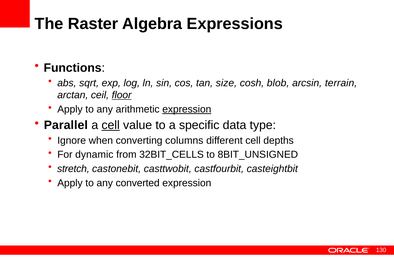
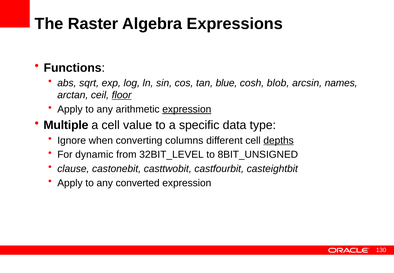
size: size -> blue
terrain: terrain -> names
Parallel: Parallel -> Multiple
cell at (111, 125) underline: present -> none
depths underline: none -> present
32BIT_CELLS: 32BIT_CELLS -> 32BIT_LEVEL
stretch: stretch -> clause
